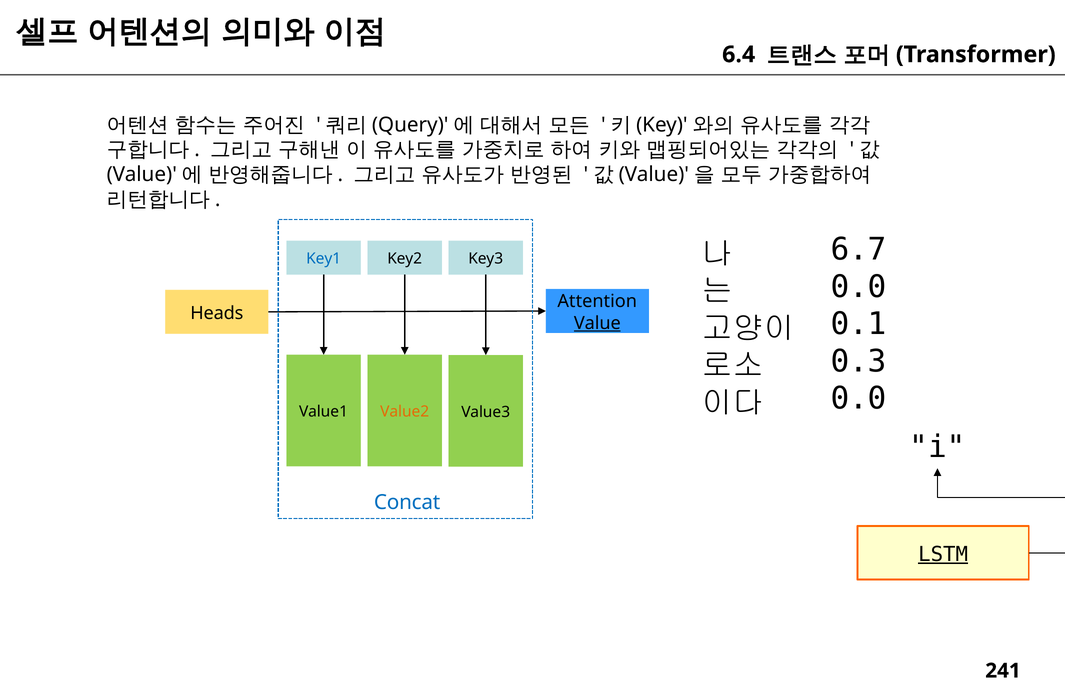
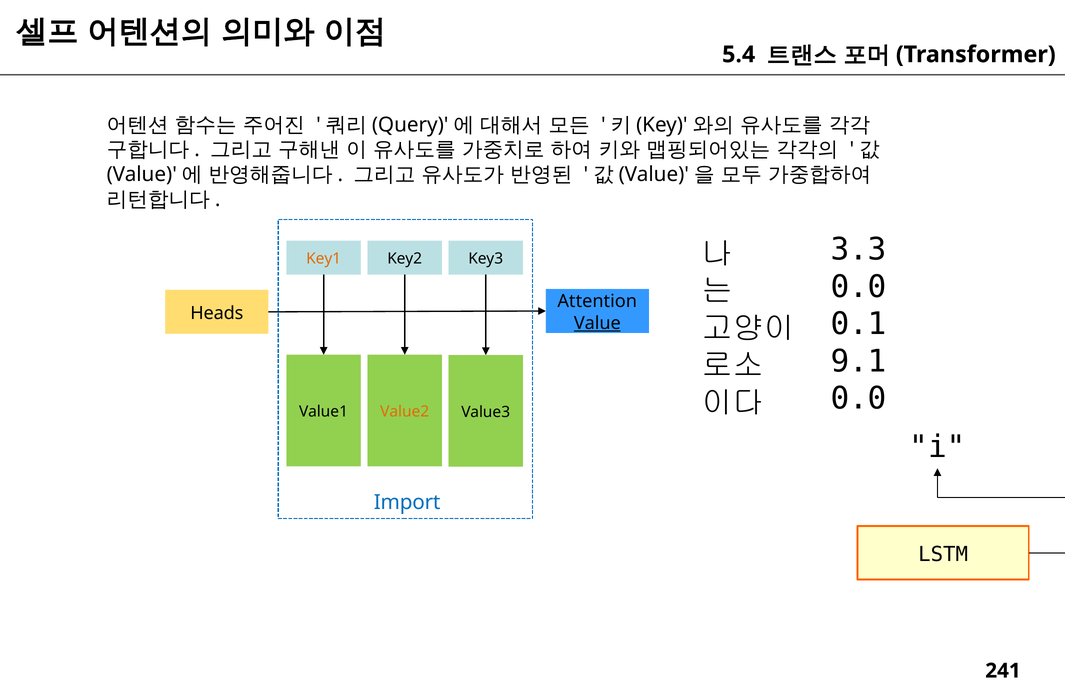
6.4: 6.4 -> 5.4
6.7: 6.7 -> 3.3
Key1 colour: blue -> orange
0.3: 0.3 -> 9.1
Concat: Concat -> Import
LSTM underline: present -> none
